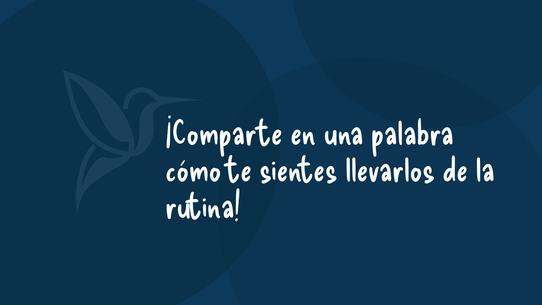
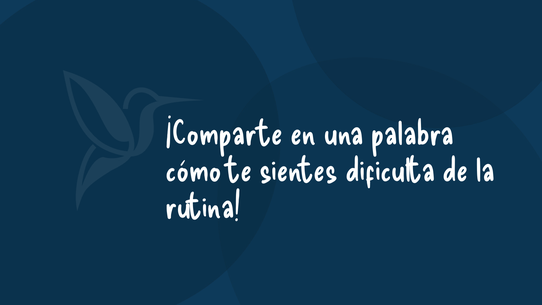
llevarlos: llevarlos -> dificulta
